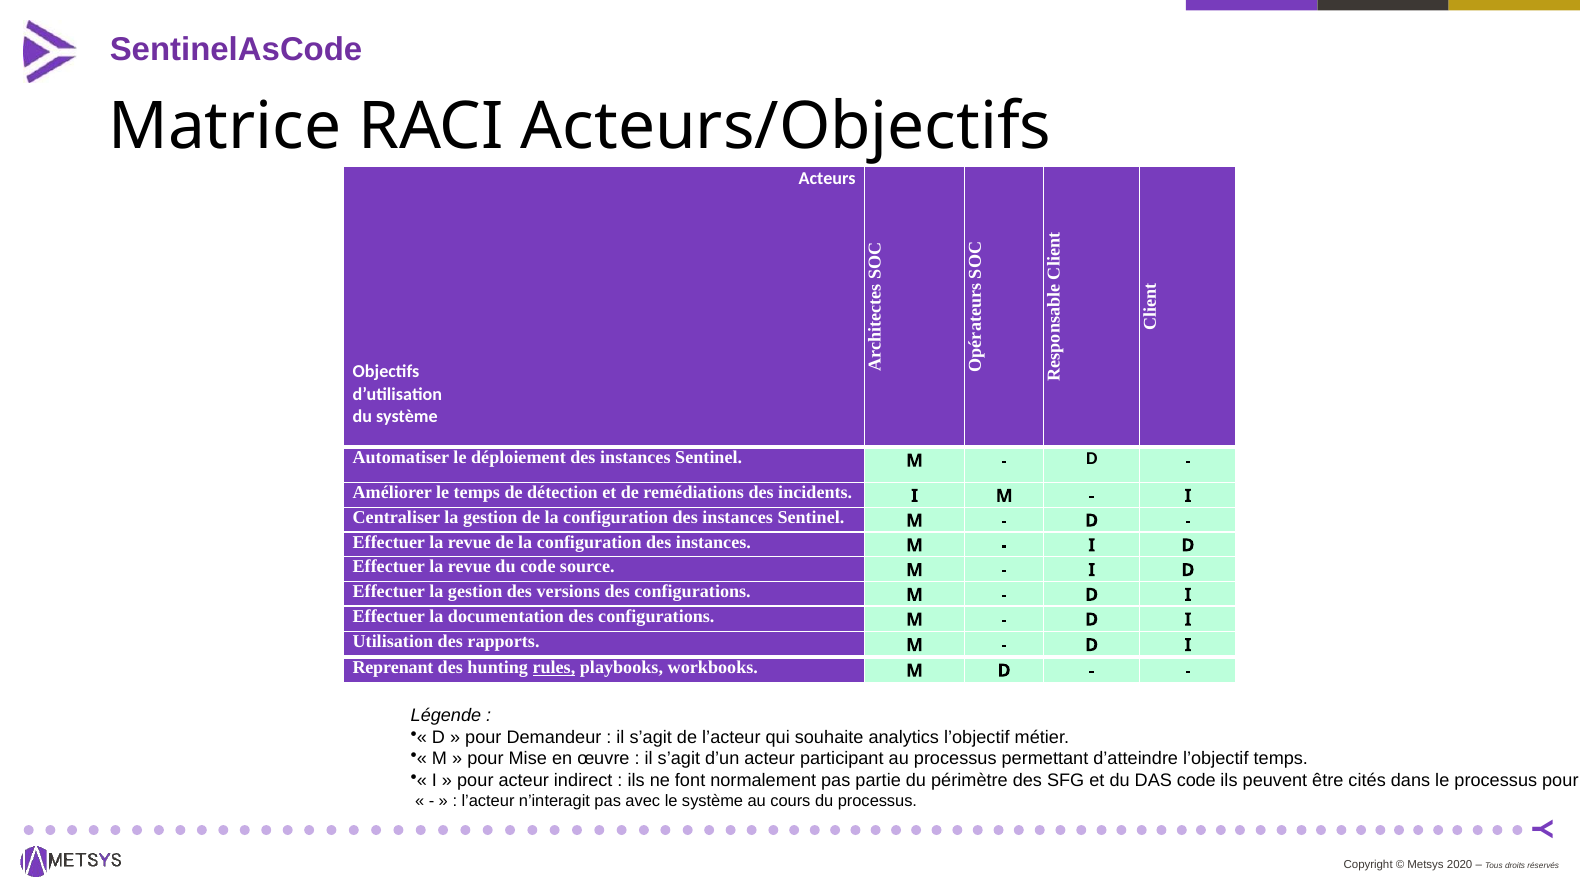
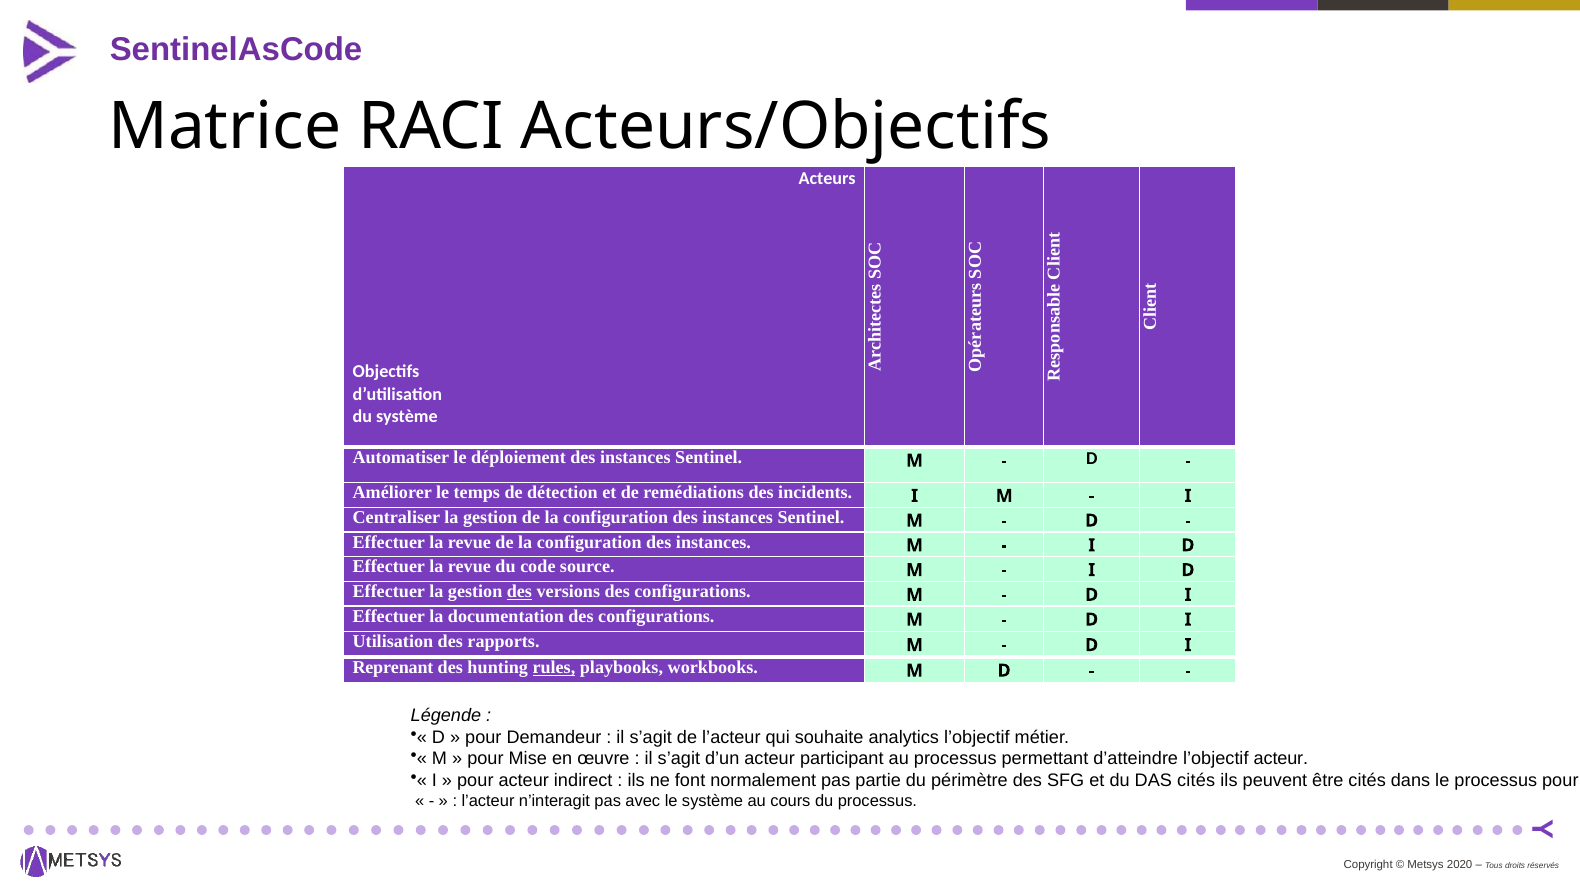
des at (519, 592) underline: none -> present
l’objectif temps: temps -> acteur
DAS code: code -> cités
